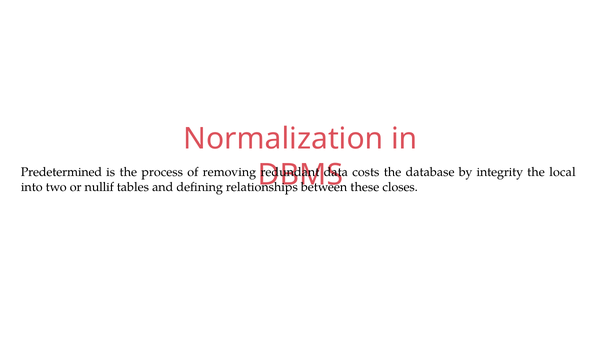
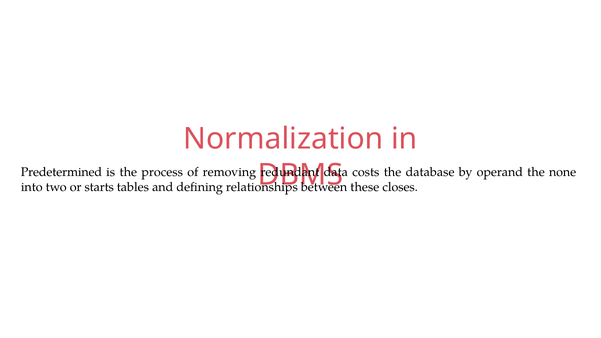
integrity: integrity -> operand
local: local -> none
nullif: nullif -> starts
